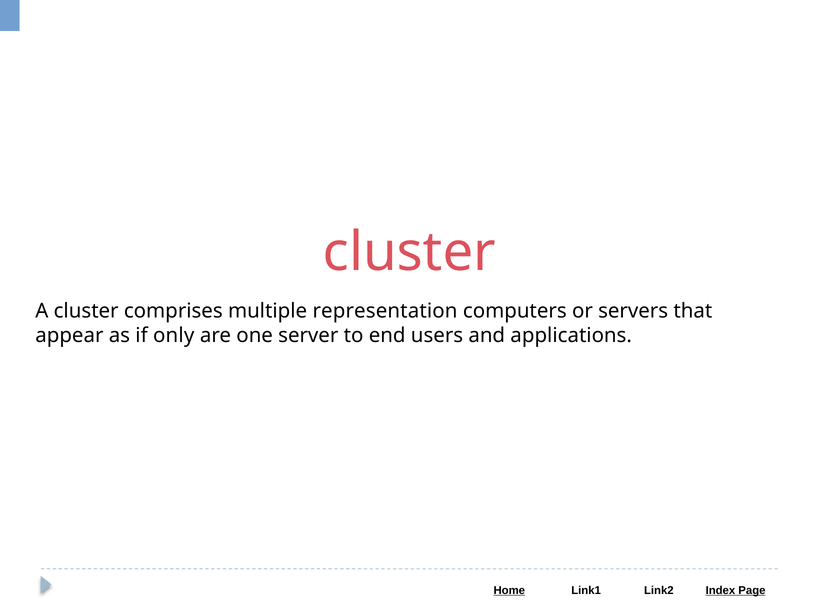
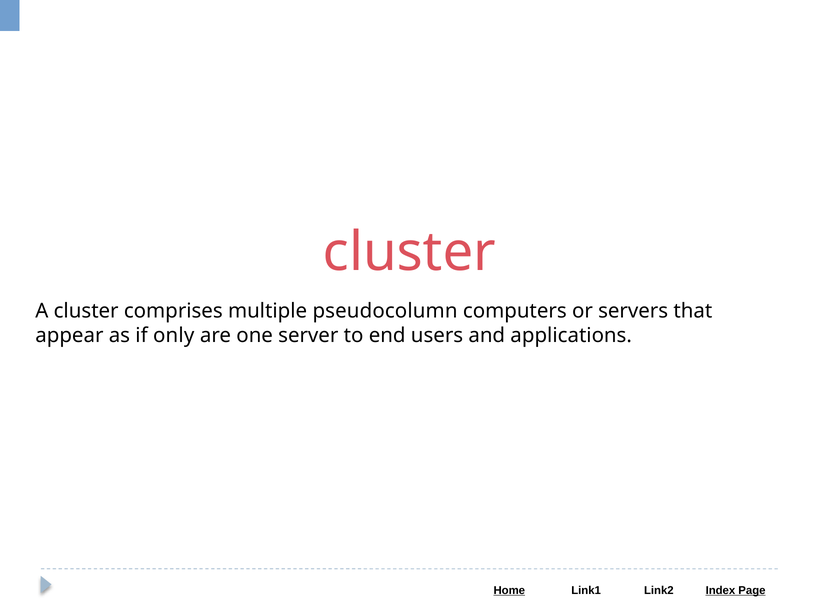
representation: representation -> pseudocolumn
